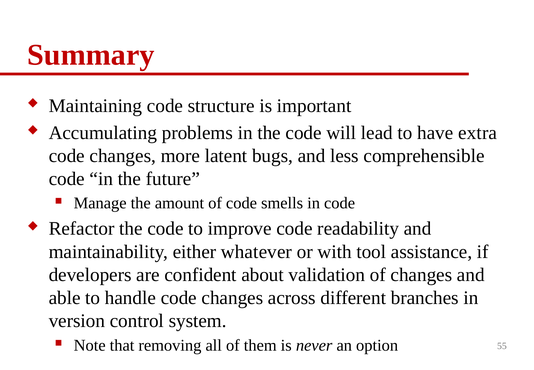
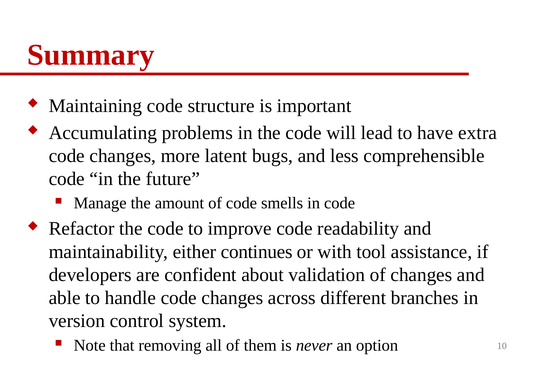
whatever: whatever -> continues
55: 55 -> 10
